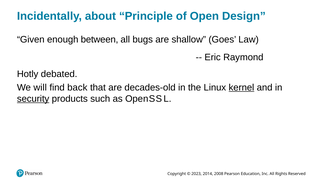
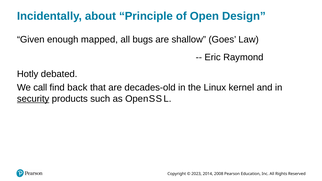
between: between -> mapped
will: will -> call
kernel underline: present -> none
